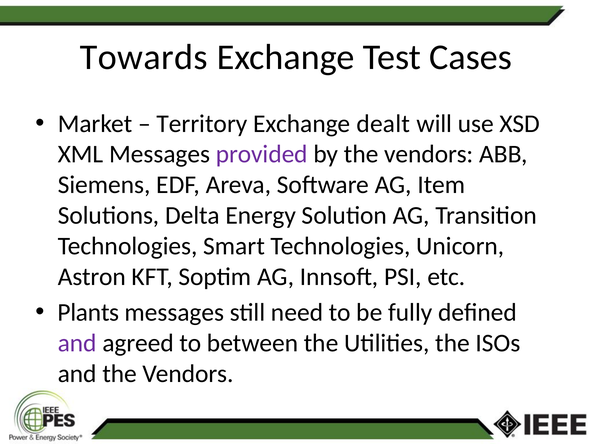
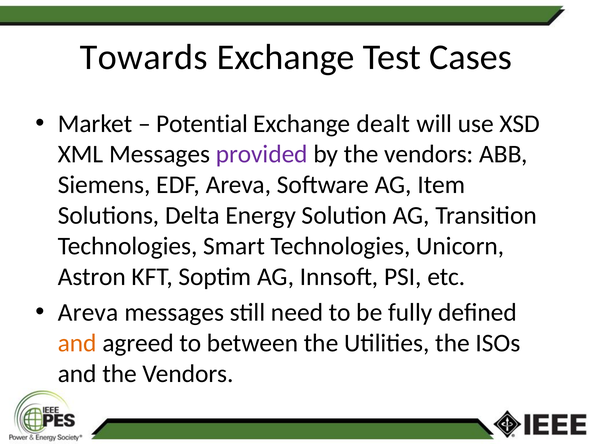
Territory: Territory -> Potential
Plants at (88, 313): Plants -> Areva
and at (77, 343) colour: purple -> orange
